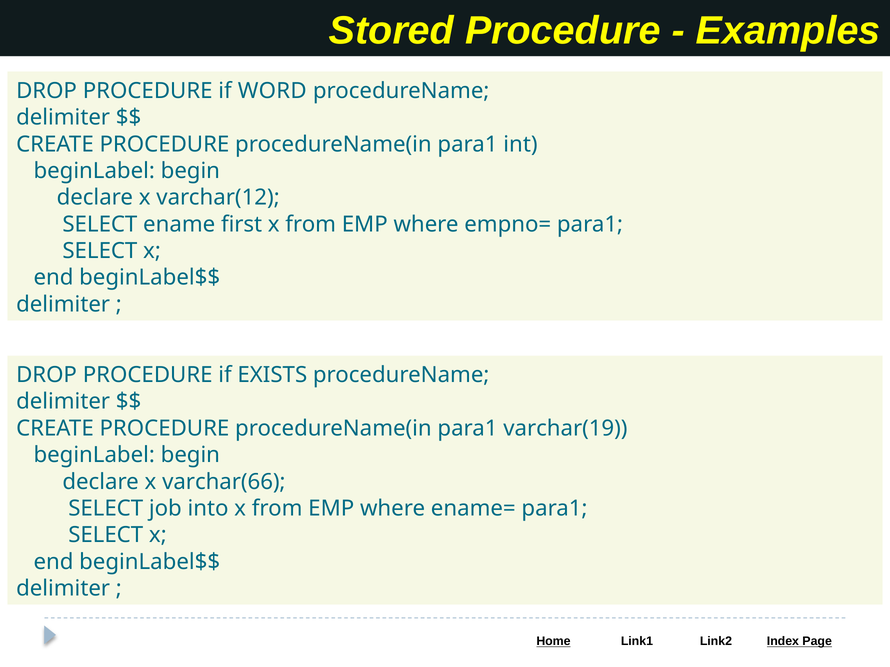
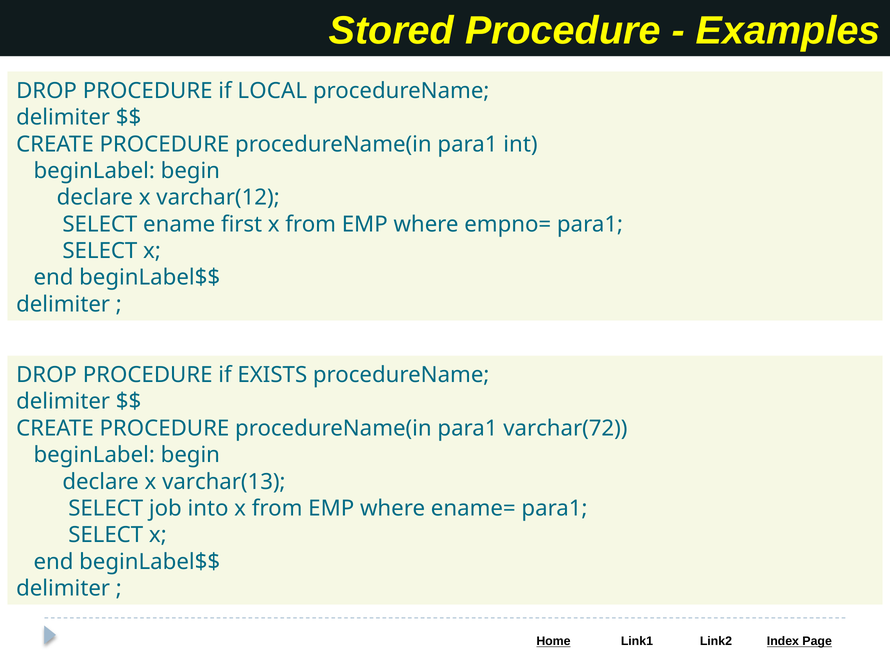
WORD: WORD -> LOCAL
varchar(19: varchar(19 -> varchar(72
varchar(66: varchar(66 -> varchar(13
